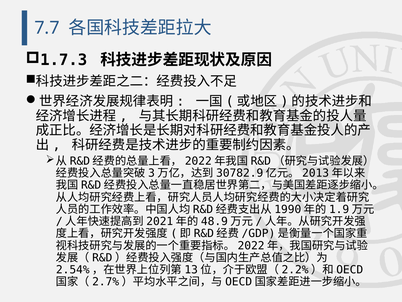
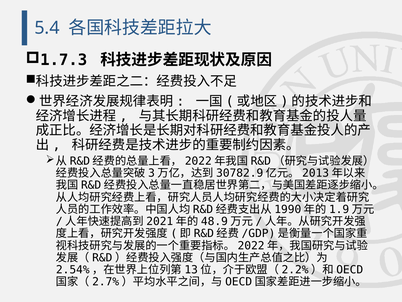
7.7: 7.7 -> 5.4
